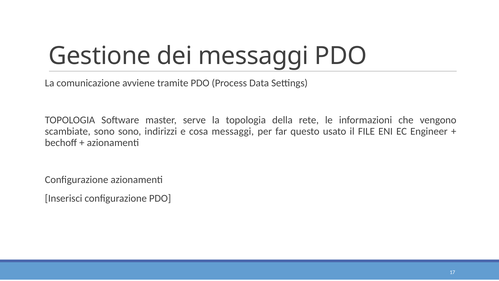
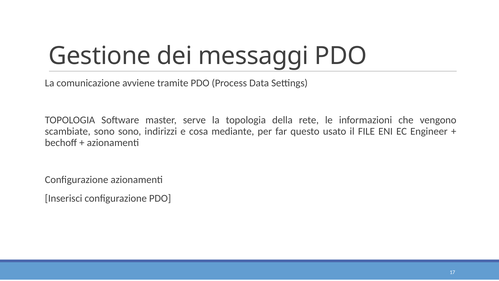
cosa messaggi: messaggi -> mediante
